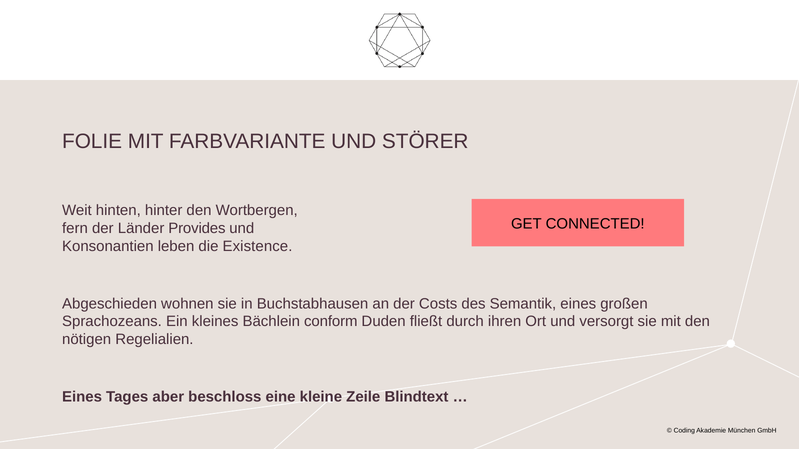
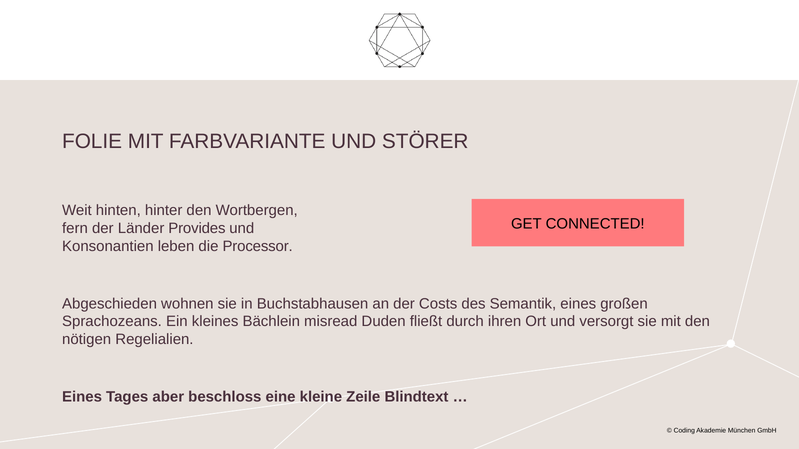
Existence: Existence -> Processor
conform: conform -> misread
